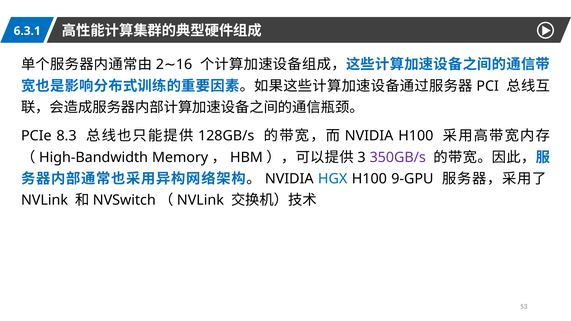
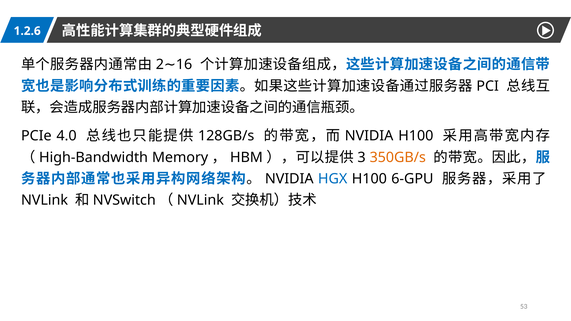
6.3.1: 6.3.1 -> 1.2.6
8.3: 8.3 -> 4.0
350GB/s colour: purple -> orange
9-GPU: 9-GPU -> 6-GPU
